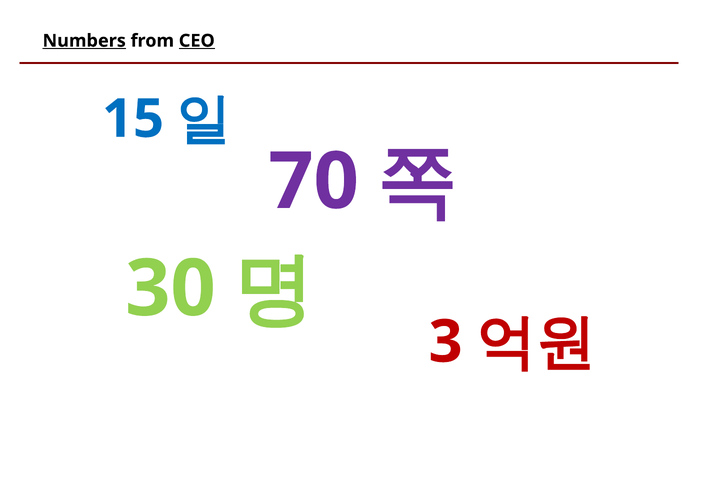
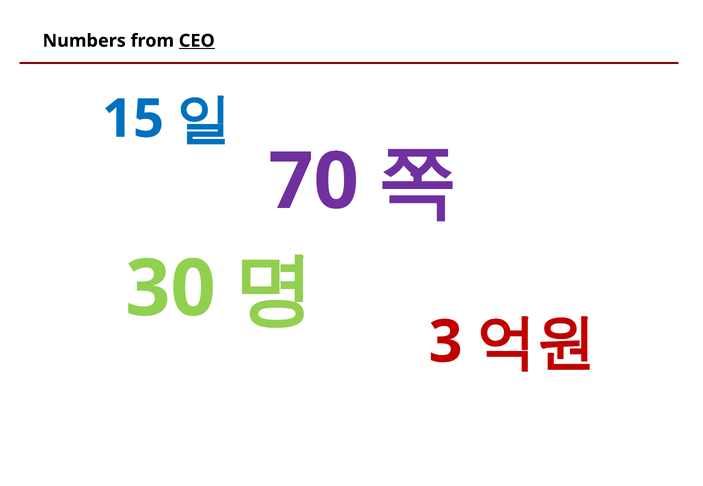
Numbers underline: present -> none
